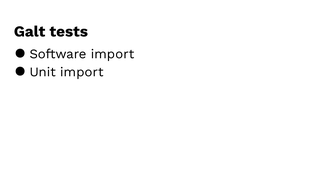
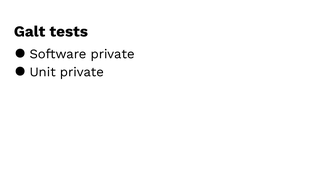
Software import: import -> private
Unit import: import -> private
